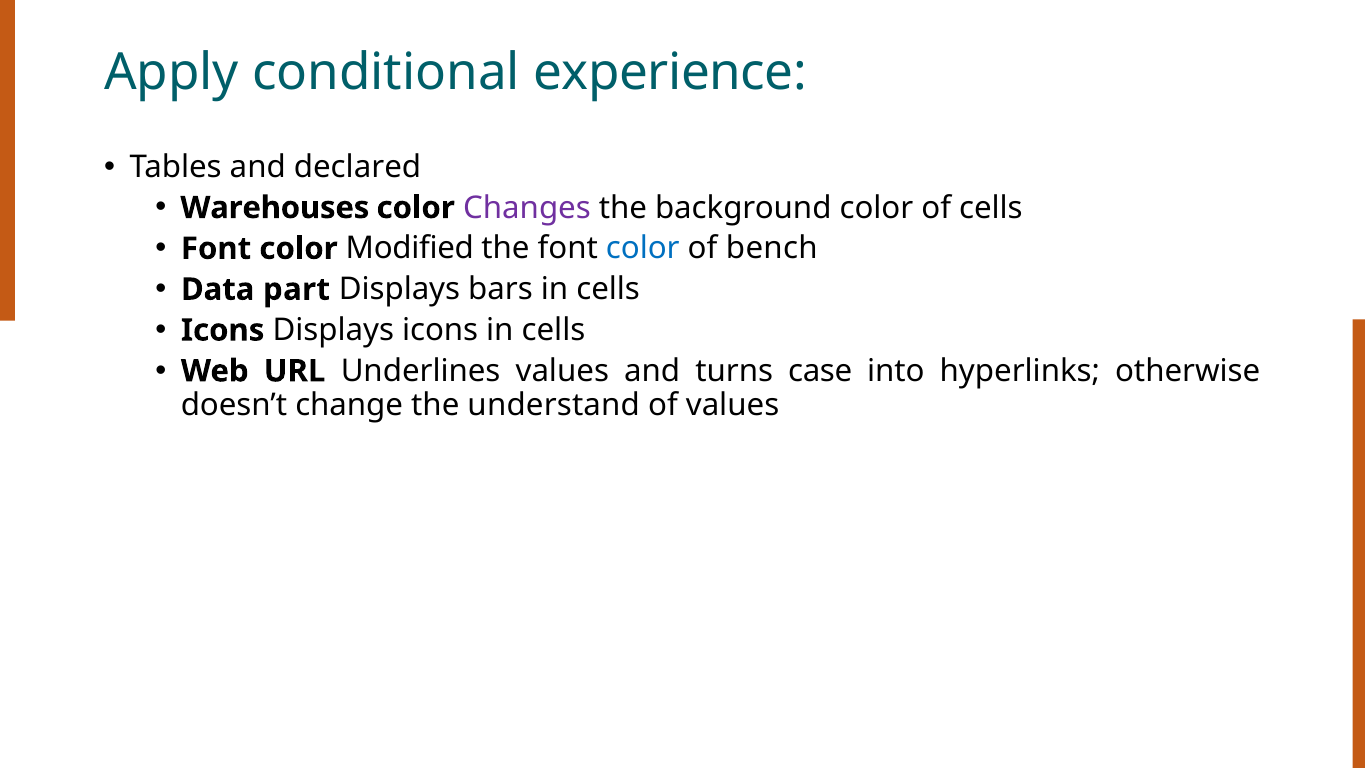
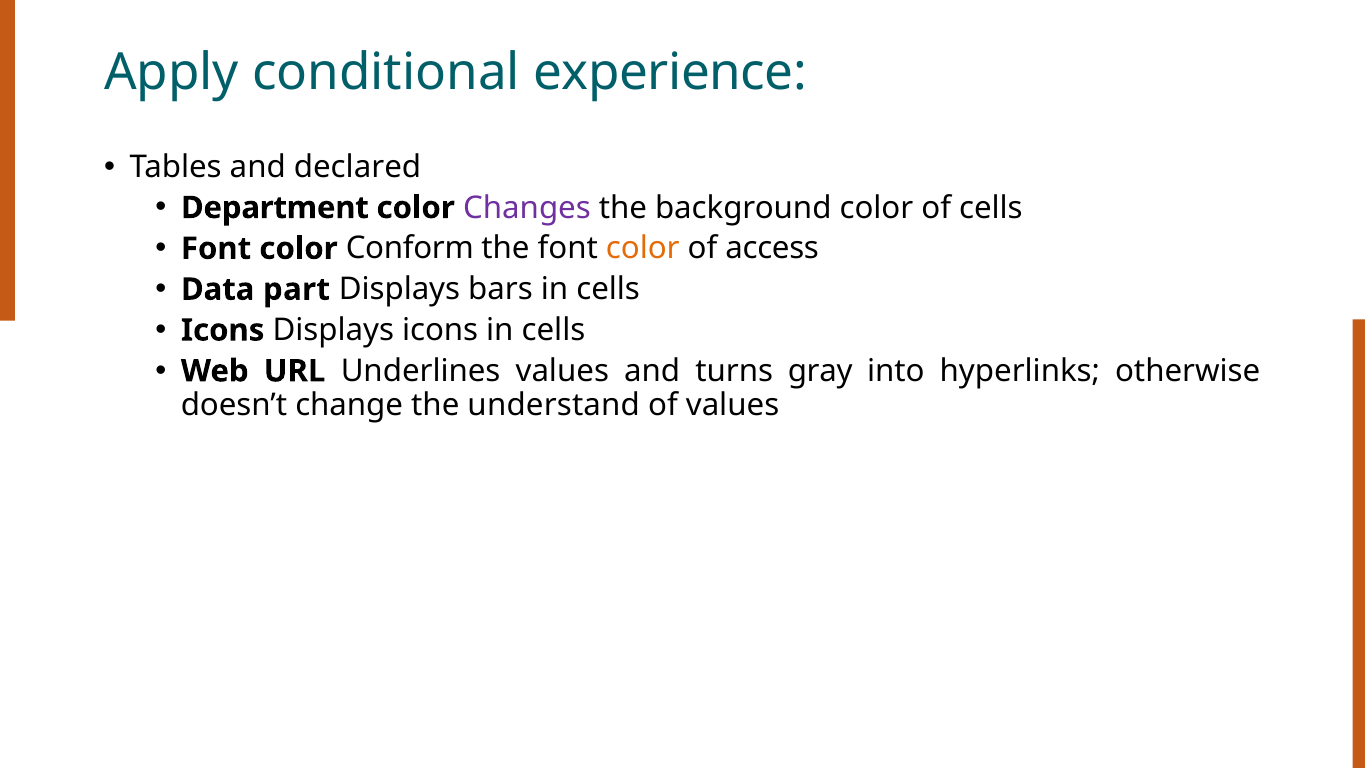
Warehouses: Warehouses -> Department
Modified: Modified -> Conform
color at (643, 249) colour: blue -> orange
bench: bench -> access
case: case -> gray
